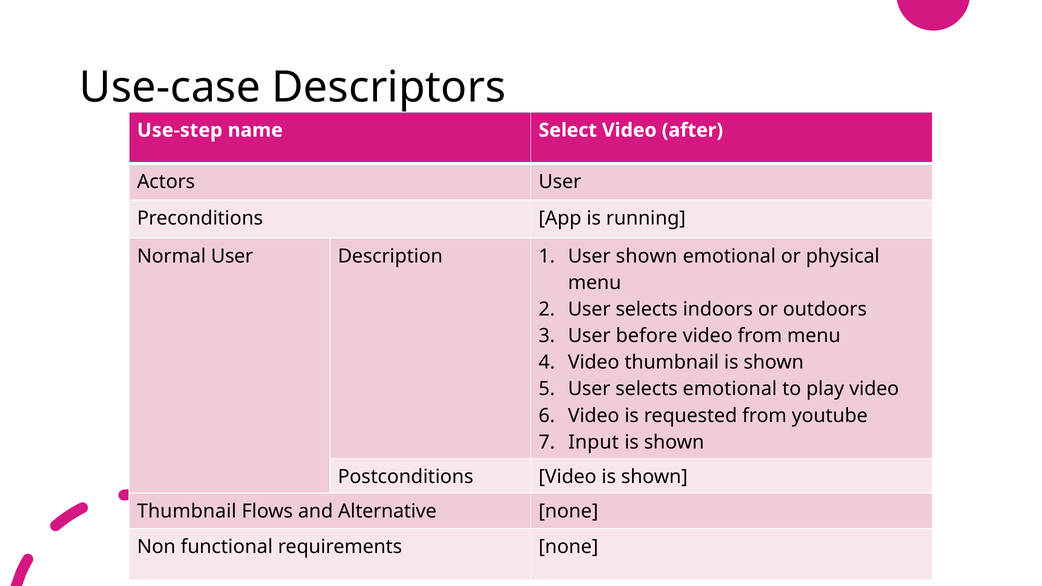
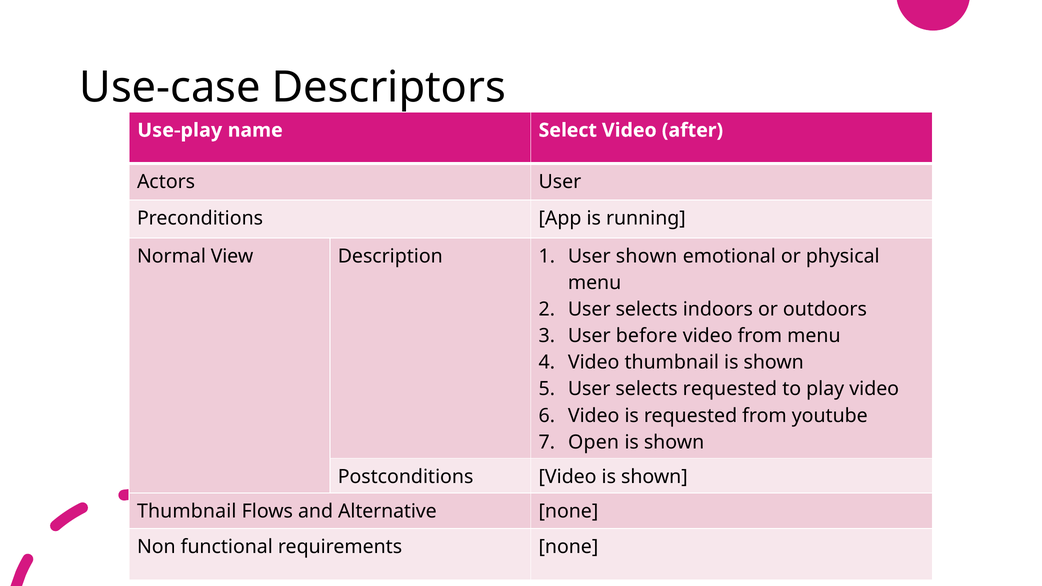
Use-step: Use-step -> Use-play
Normal User: User -> View
selects emotional: emotional -> requested
Input: Input -> Open
